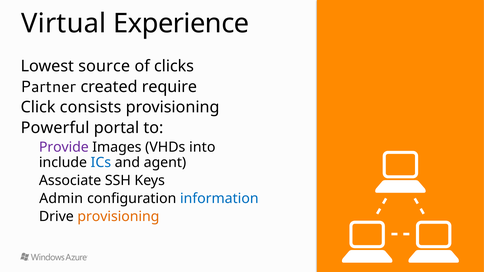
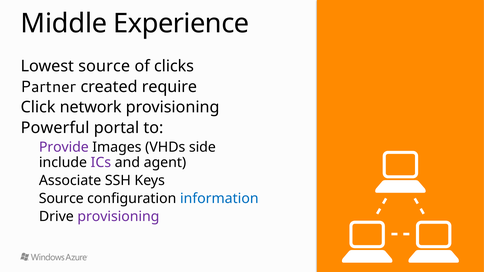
Virtual: Virtual -> Middle
consists: consists -> network
into: into -> side
ICs colour: blue -> purple
Admin at (61, 199): Admin -> Source
provisioning at (118, 217) colour: orange -> purple
